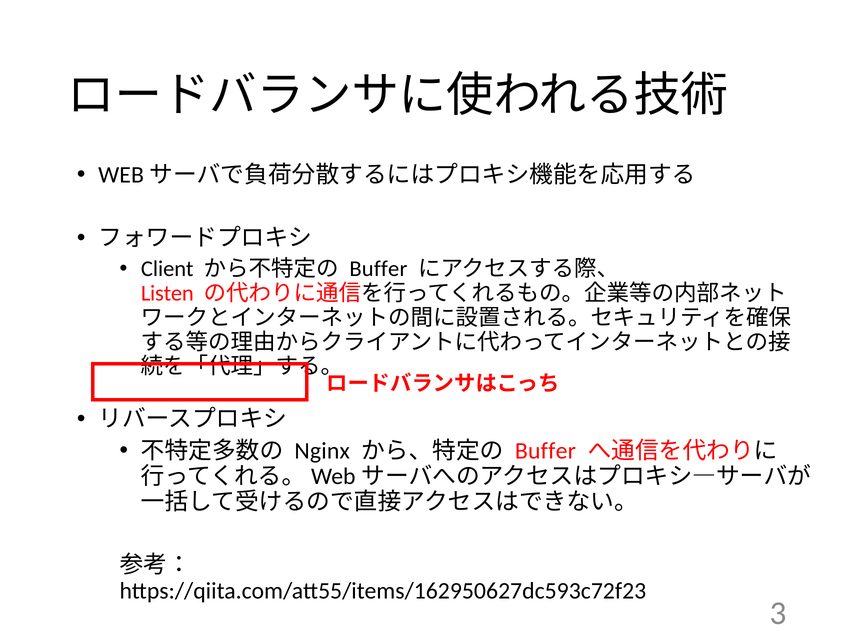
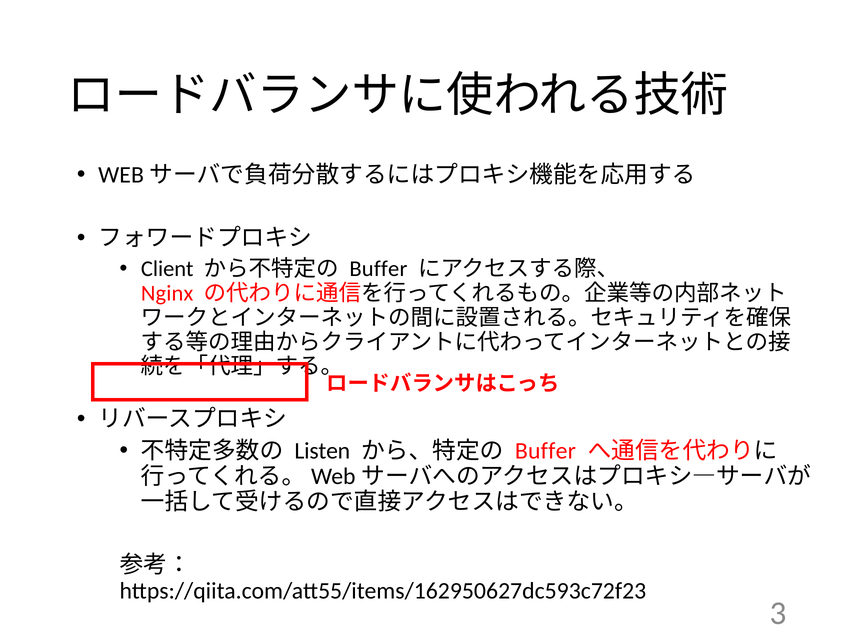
Listen: Listen -> Nginx
Nginx: Nginx -> Listen
